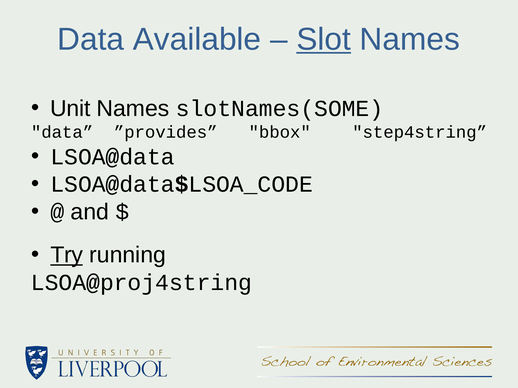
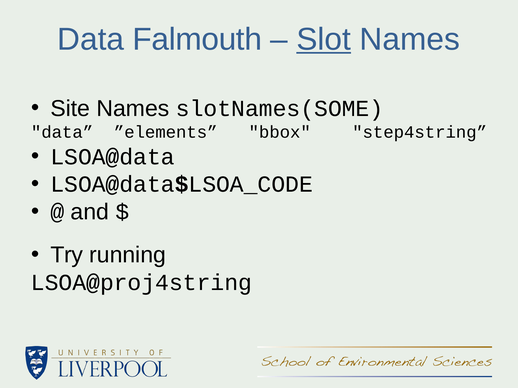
Available: Available -> Falmouth
Unit: Unit -> Site
”provides: ”provides -> ”elements
Try underline: present -> none
